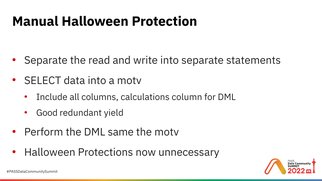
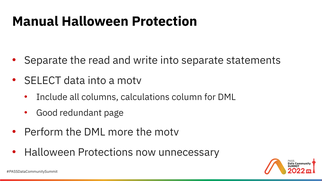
yield: yield -> page
same: same -> more
